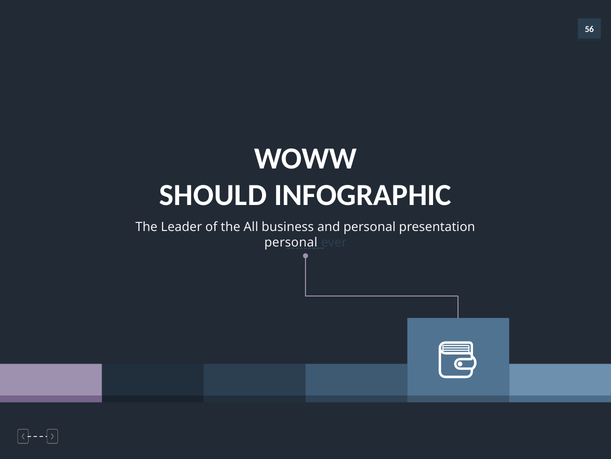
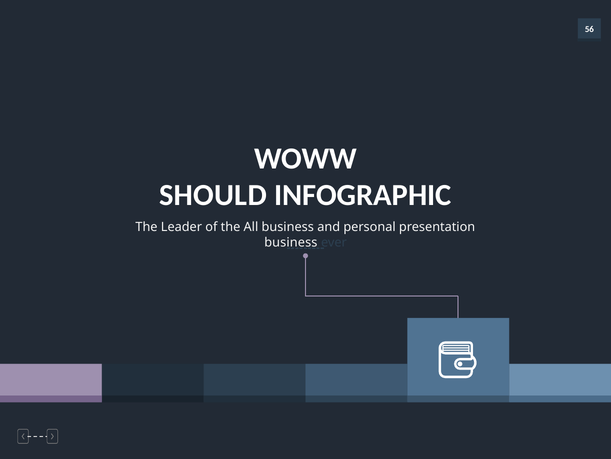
personal at (291, 242): personal -> business
